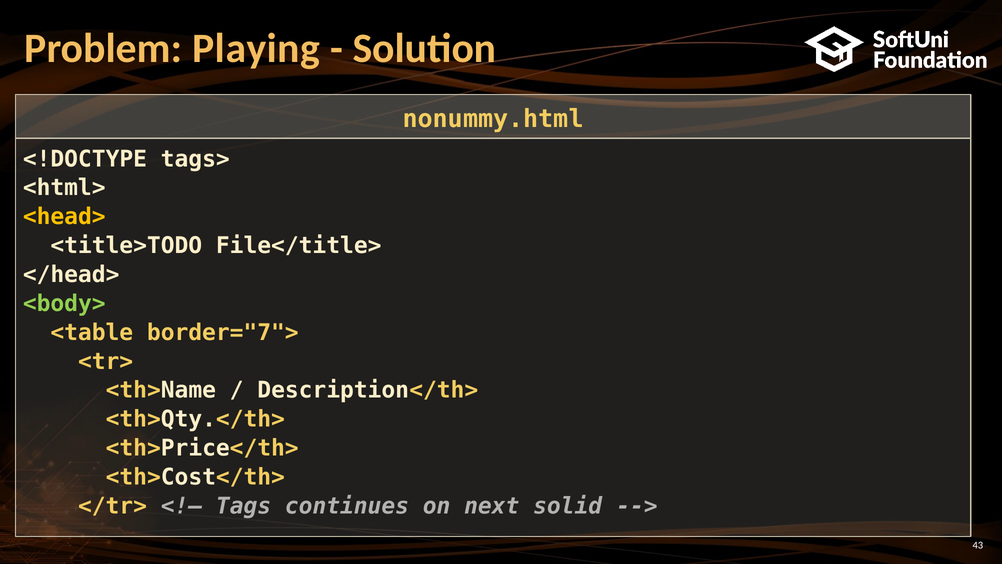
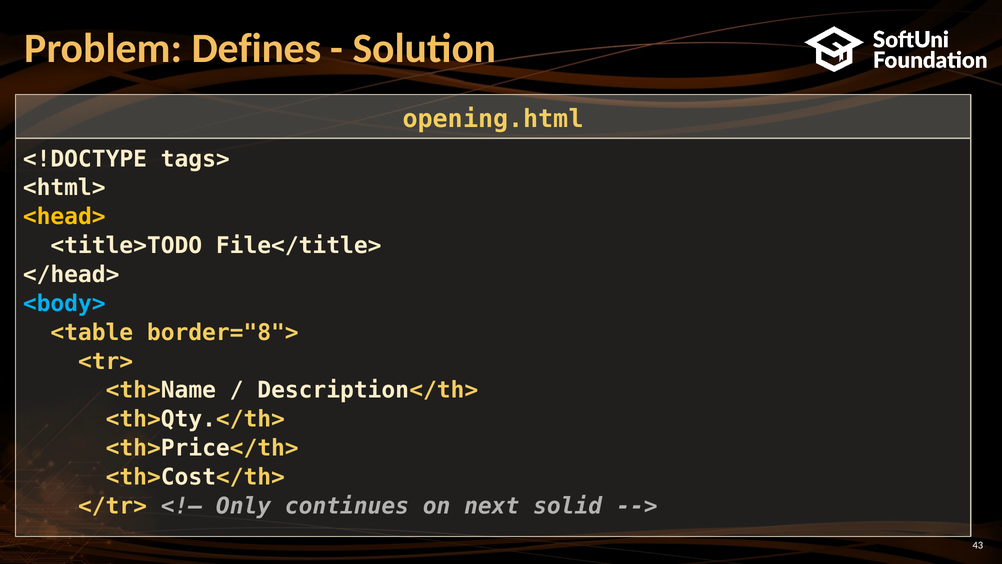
Playing: Playing -> Defines
nonummy.html: nonummy.html -> opening.html
<body> colour: light green -> light blue
border="7">: border="7"> -> border="8">
Tags: Tags -> Only
